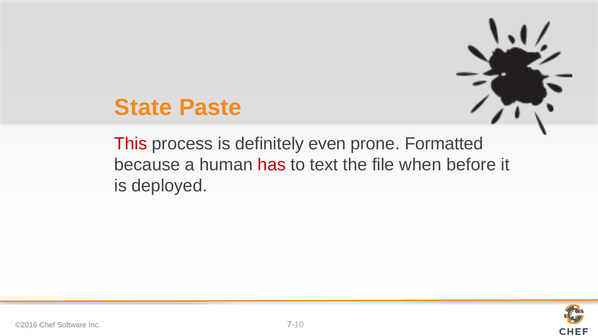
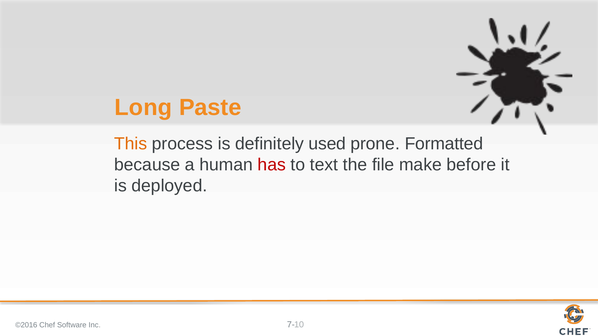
State: State -> Long
This colour: red -> orange
even: even -> used
when: when -> make
